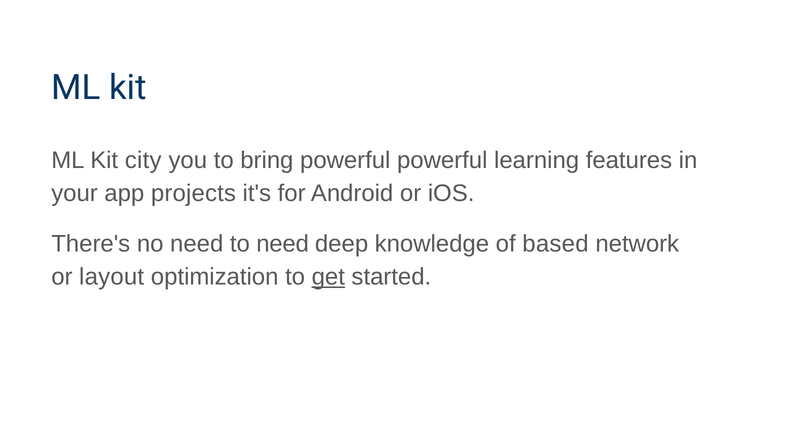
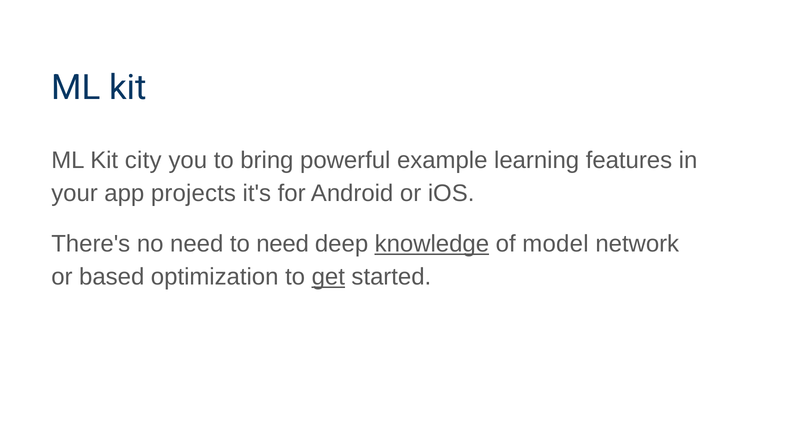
powerful powerful: powerful -> example
knowledge underline: none -> present
based: based -> model
layout: layout -> based
